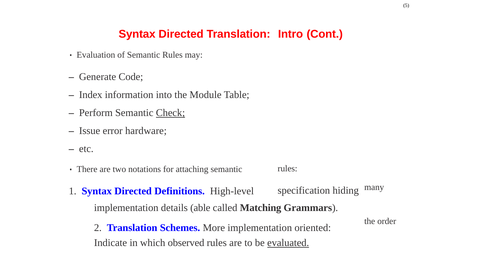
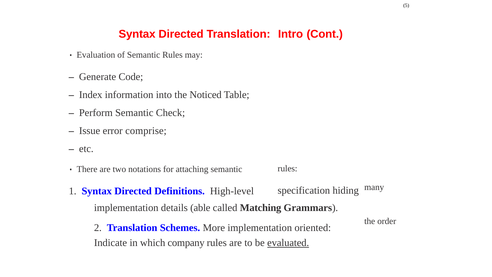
Module: Module -> Noticed
Check underline: present -> none
hardware: hardware -> comprise
observed: observed -> company
